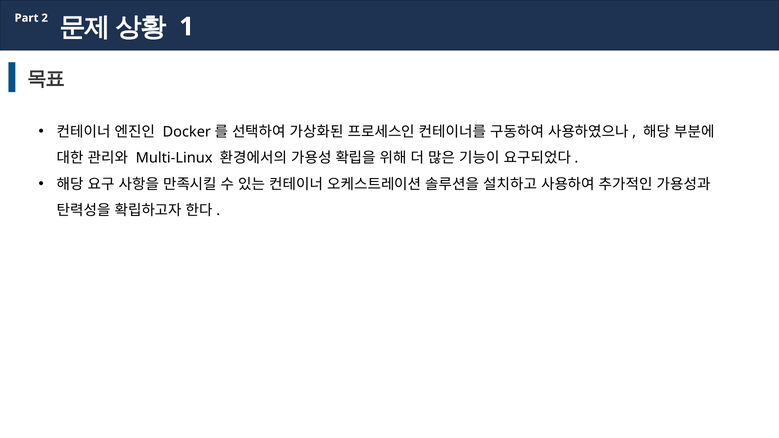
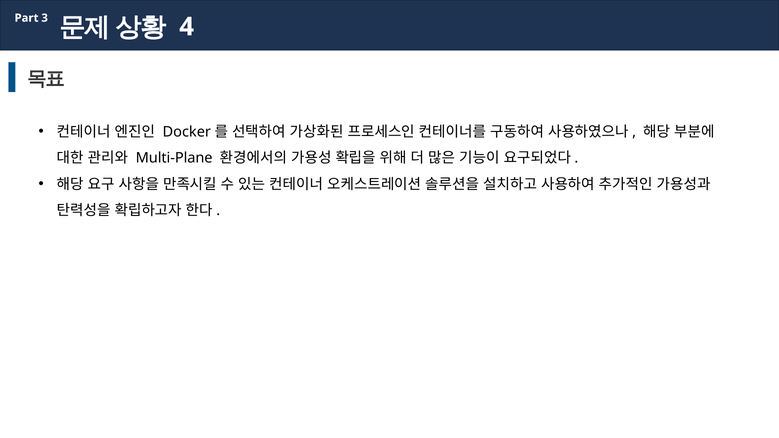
2: 2 -> 3
1: 1 -> 4
Multi-Linux: Multi-Linux -> Multi-Plane
